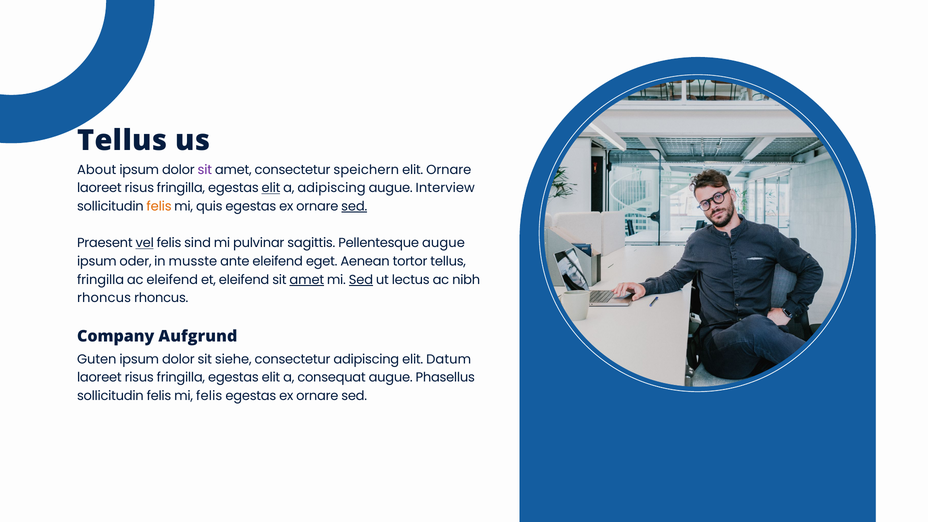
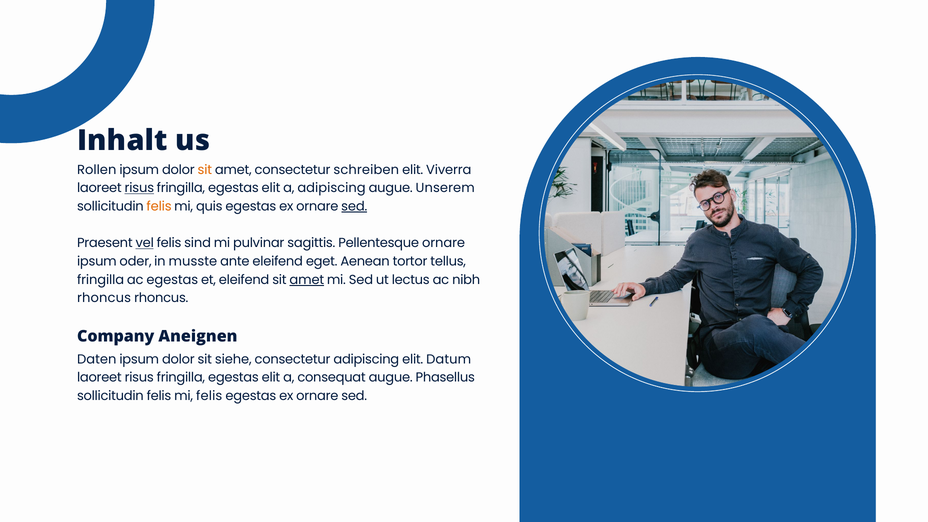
Tellus at (122, 141): Tellus -> Inhalt
About: About -> Rollen
sit at (205, 170) colour: purple -> orange
speichern: speichern -> schreiben
elit Ornare: Ornare -> Viverra
risus at (139, 188) underline: none -> present
elit at (271, 188) underline: present -> none
Interview: Interview -> Unserem
Pellentesque augue: augue -> ornare
ac eleifend: eleifend -> egestas
Sed at (361, 280) underline: present -> none
Aufgrund: Aufgrund -> Aneignen
Guten: Guten -> Daten
